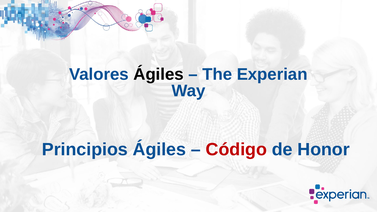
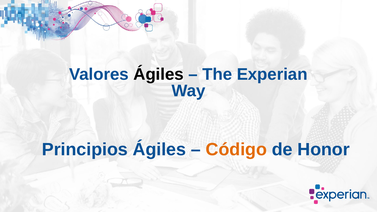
Código colour: red -> orange
